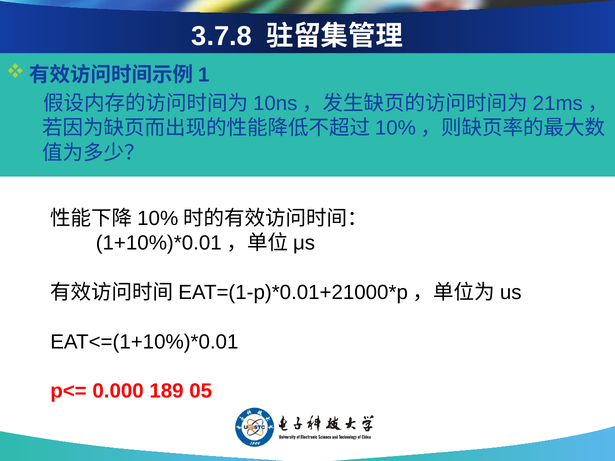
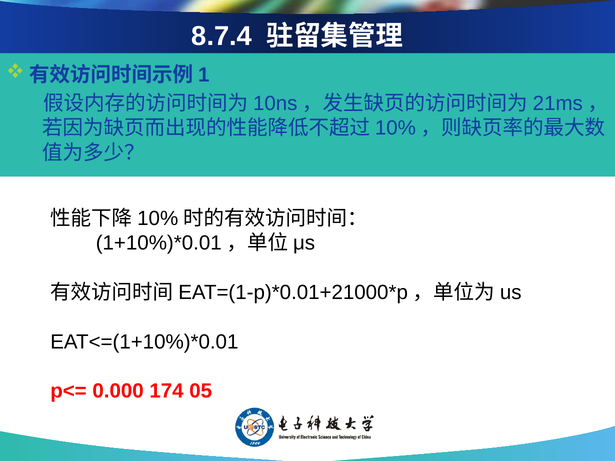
3.7.8: 3.7.8 -> 8.7.4
189: 189 -> 174
